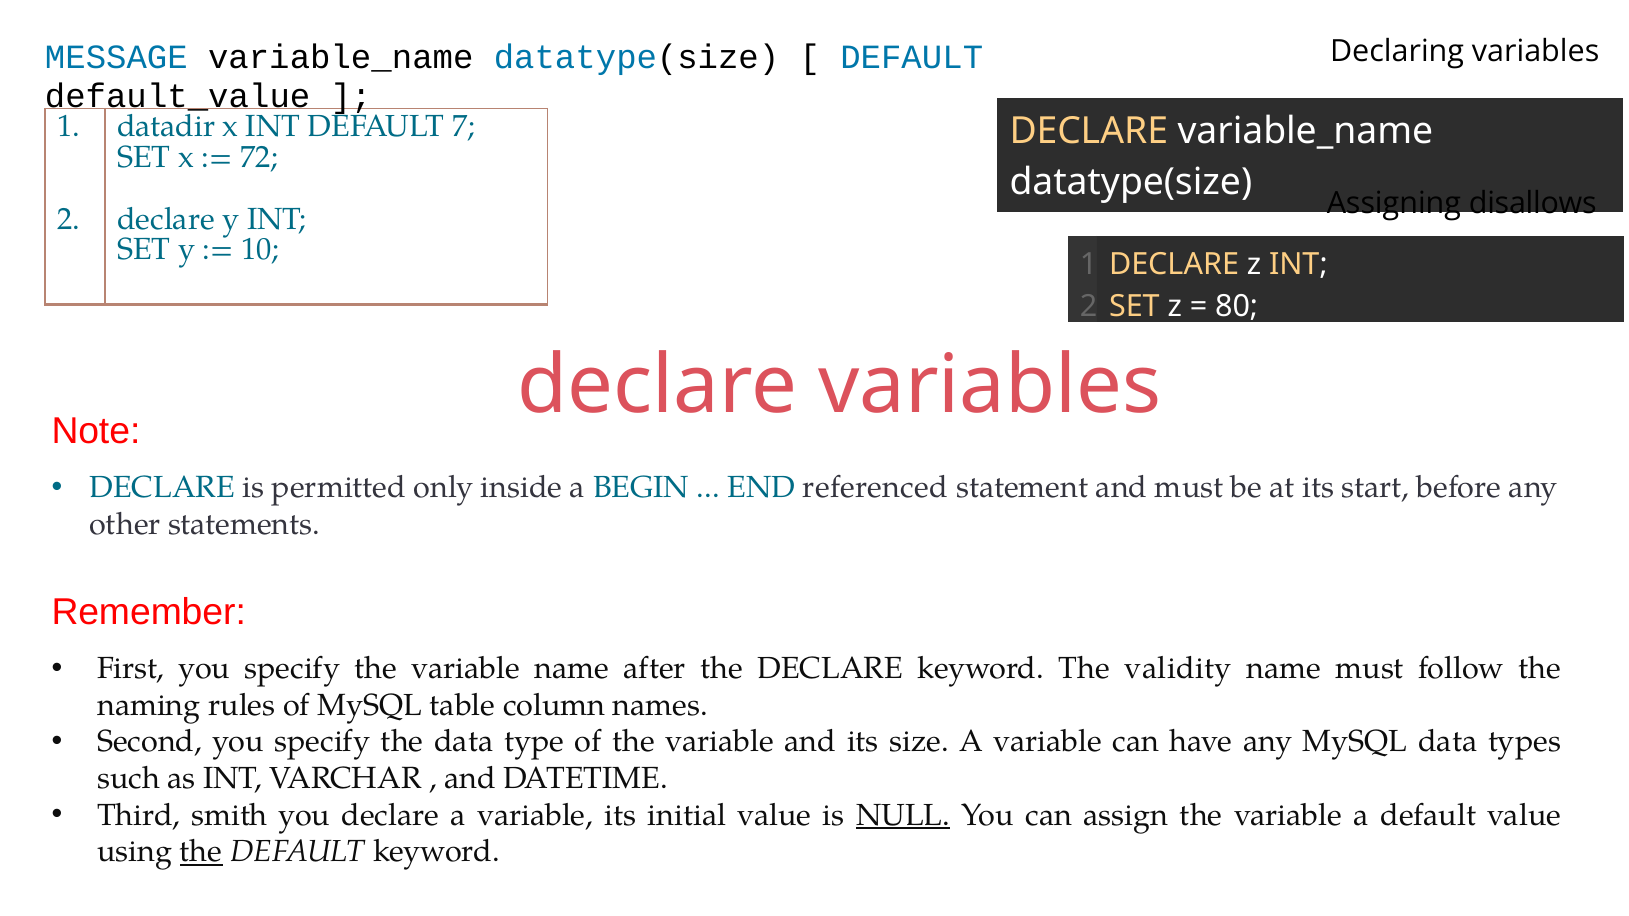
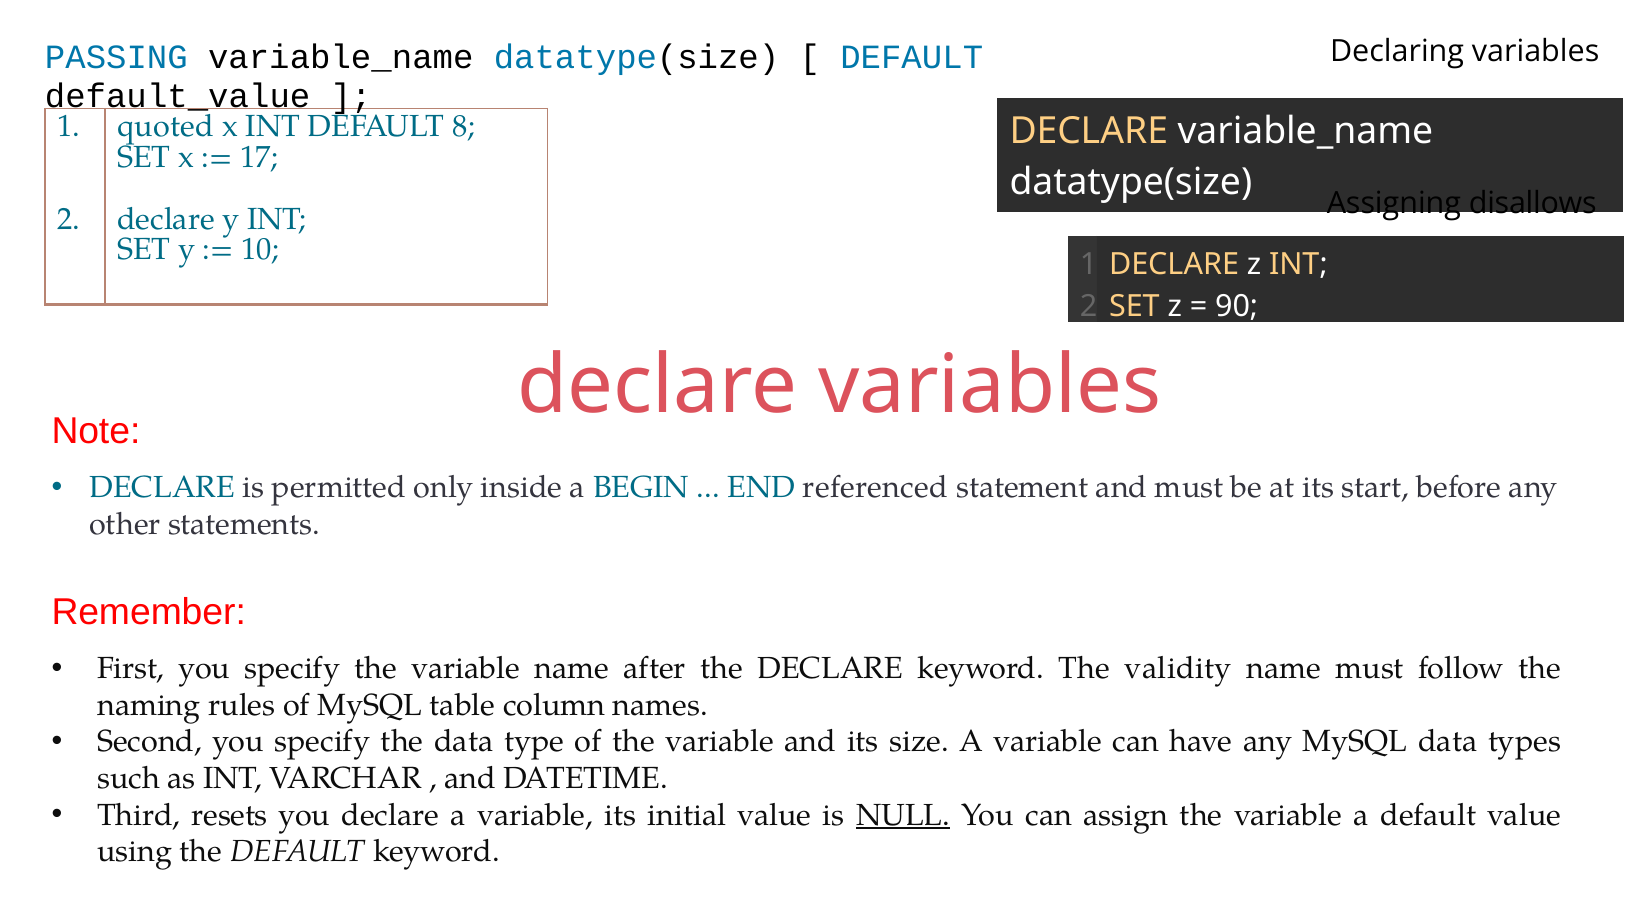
MESSAGE: MESSAGE -> PASSING
datadir: datadir -> quoted
7: 7 -> 8
72: 72 -> 17
80: 80 -> 90
smith: smith -> resets
the at (201, 852) underline: present -> none
